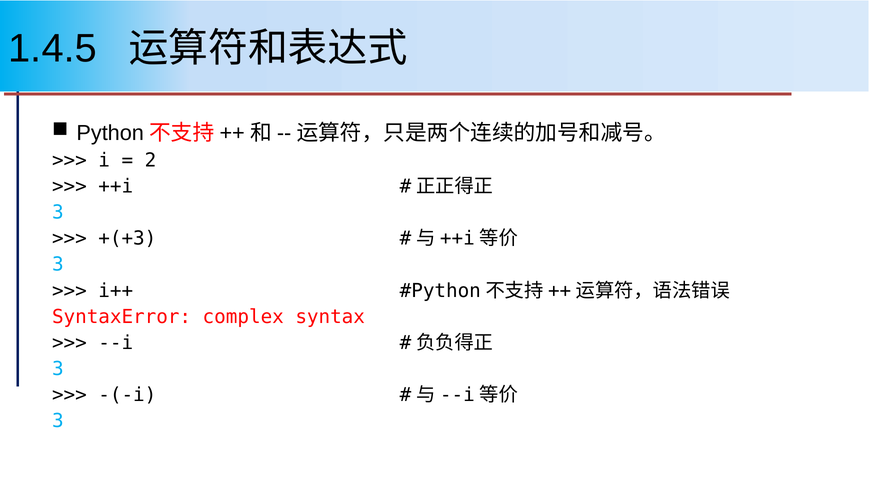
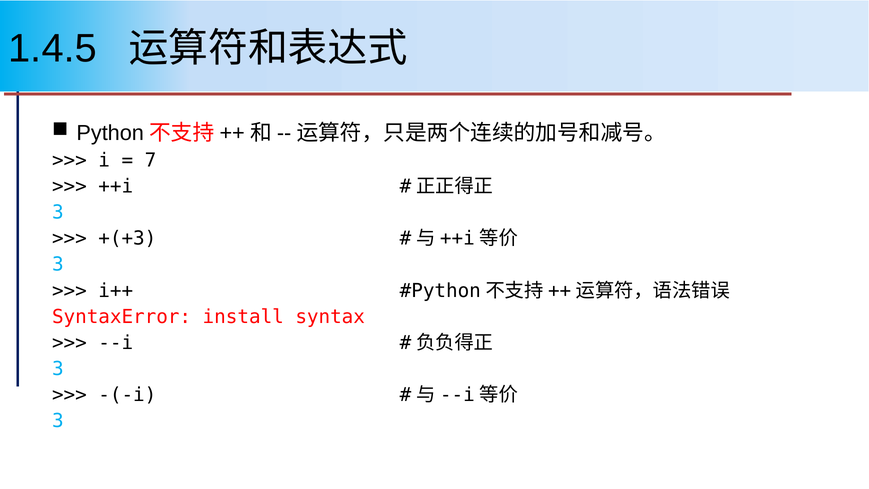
2: 2 -> 7
complex: complex -> install
